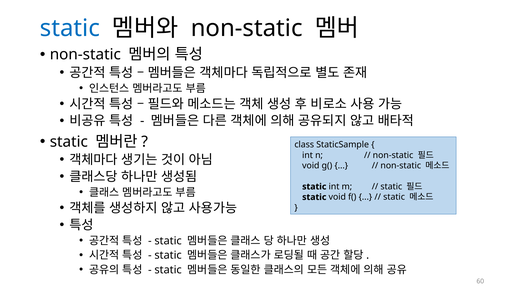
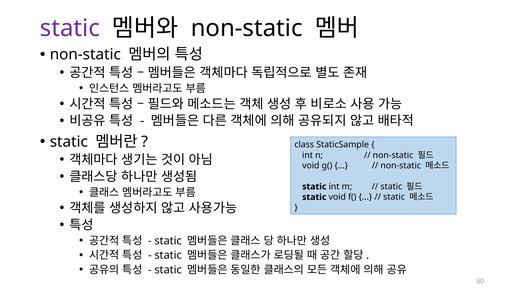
static at (70, 28) colour: blue -> purple
